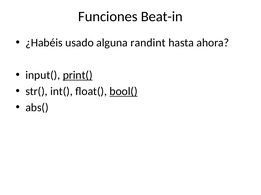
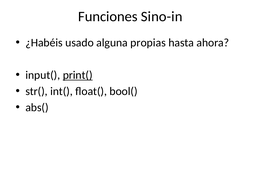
Beat-in: Beat-in -> Sino-in
randint: randint -> propias
bool( underline: present -> none
